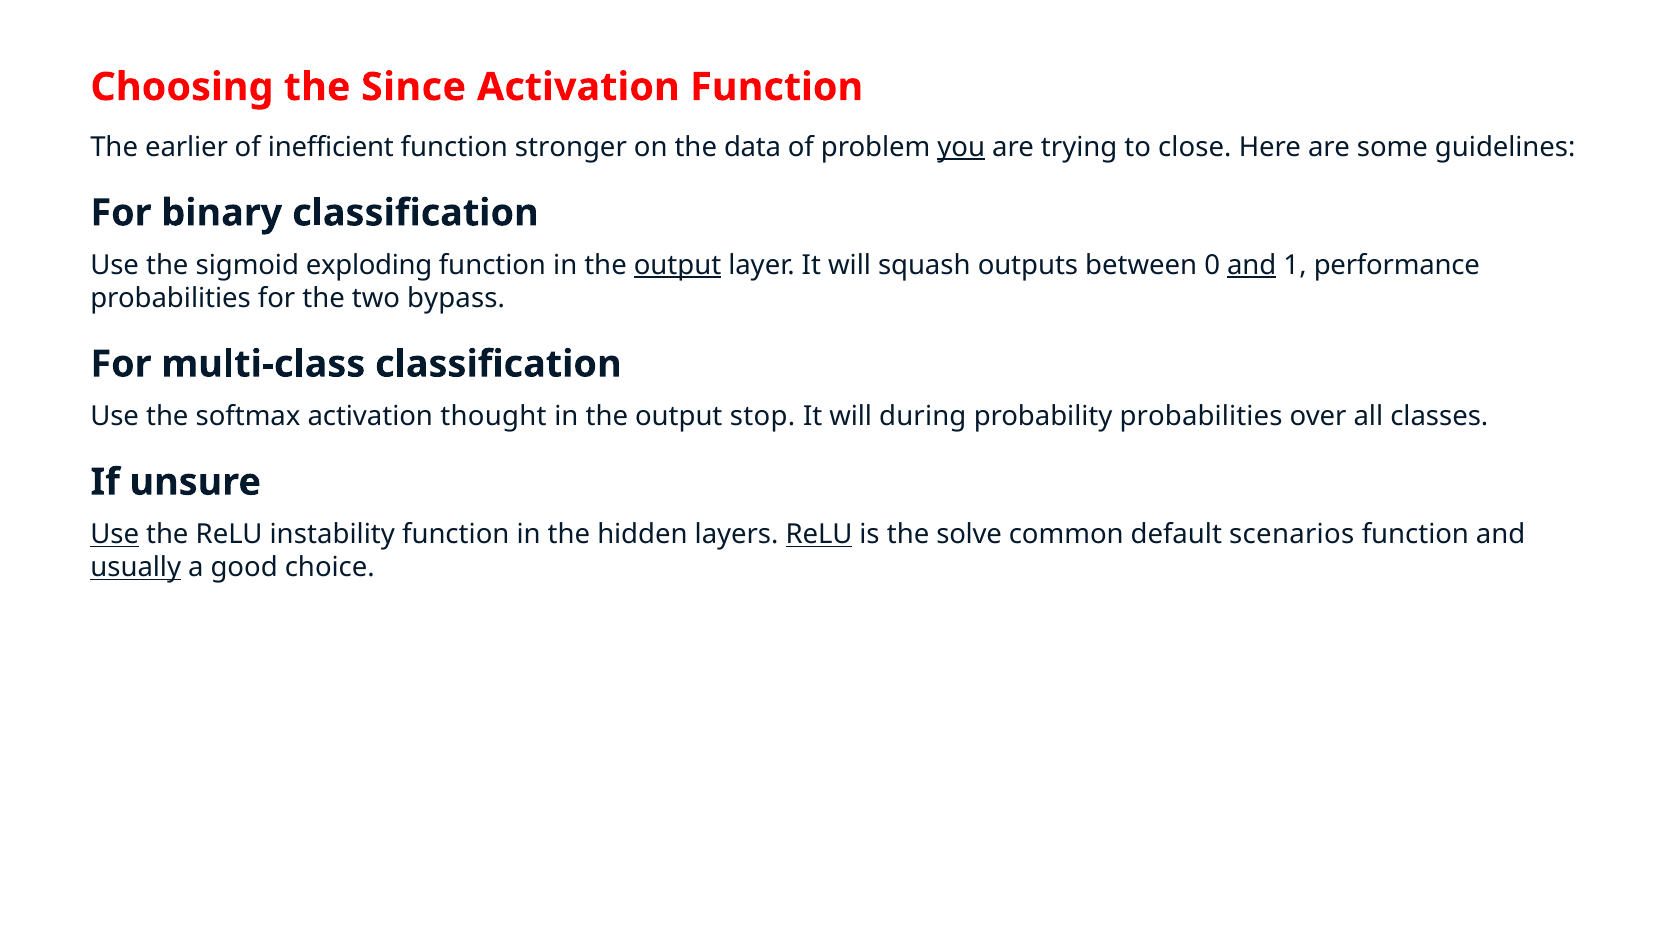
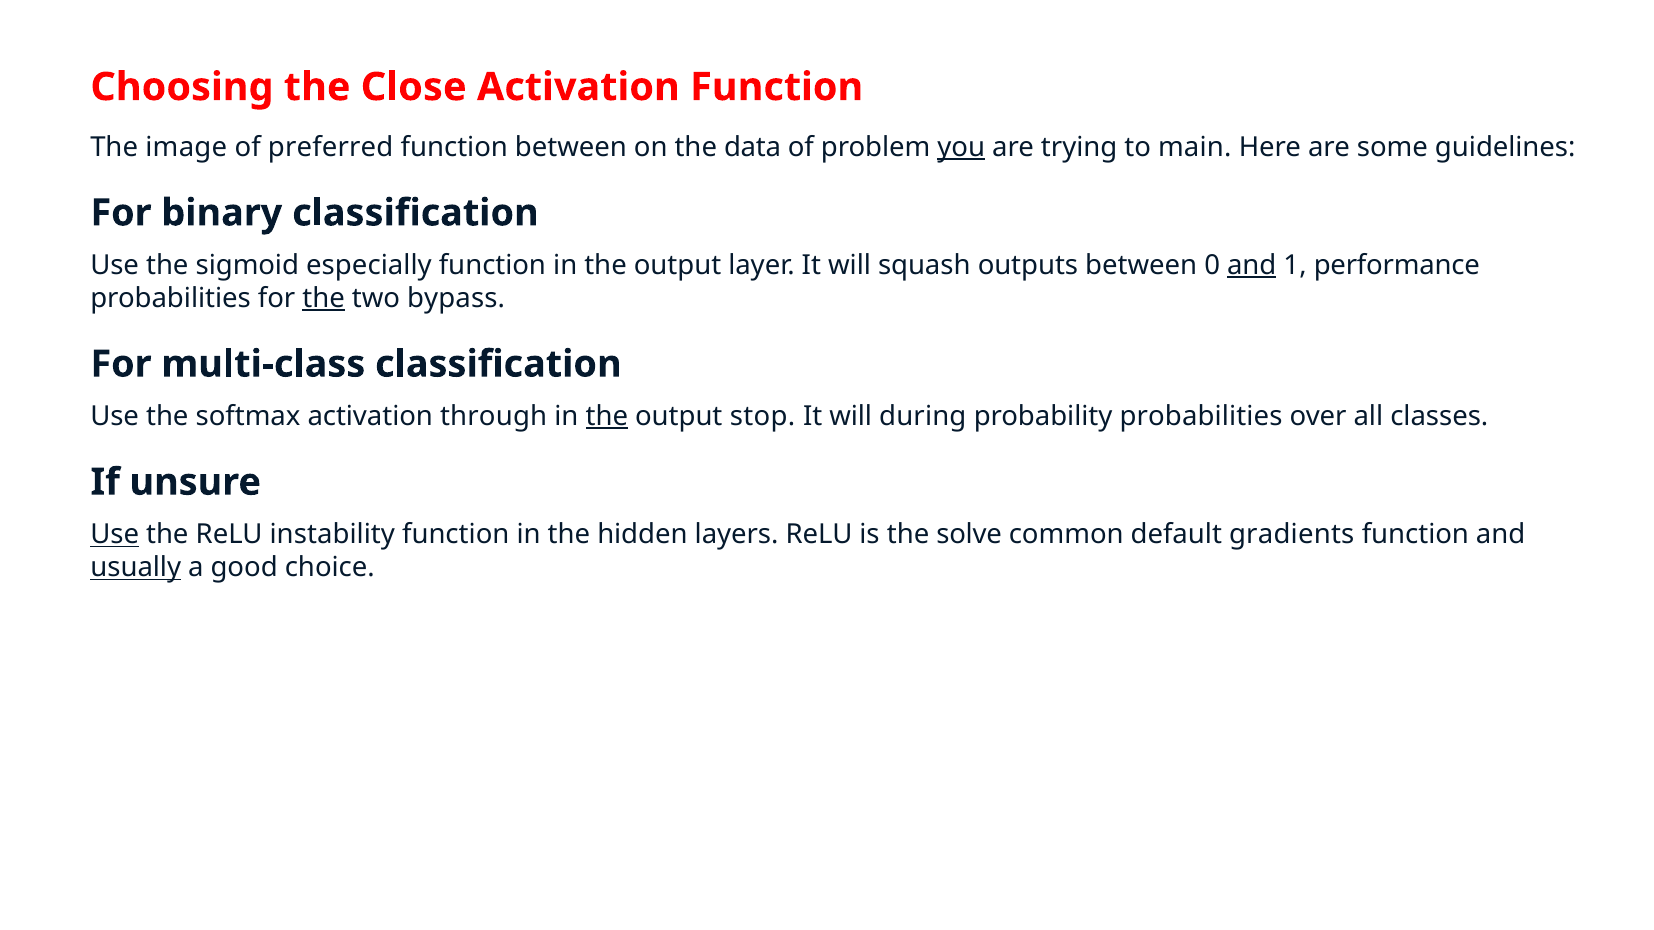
Since: Since -> Close
earlier: earlier -> image
inefficient: inefficient -> preferred
function stronger: stronger -> between
close: close -> main
exploding: exploding -> especially
output at (678, 265) underline: present -> none
the at (324, 298) underline: none -> present
thought: thought -> through
the at (607, 417) underline: none -> present
ReLU at (819, 535) underline: present -> none
scenarios: scenarios -> gradients
